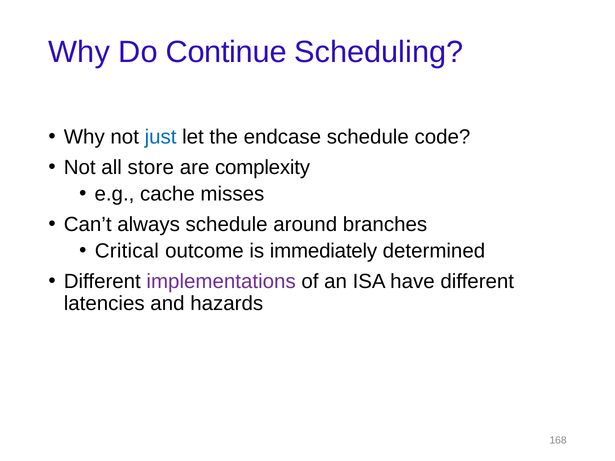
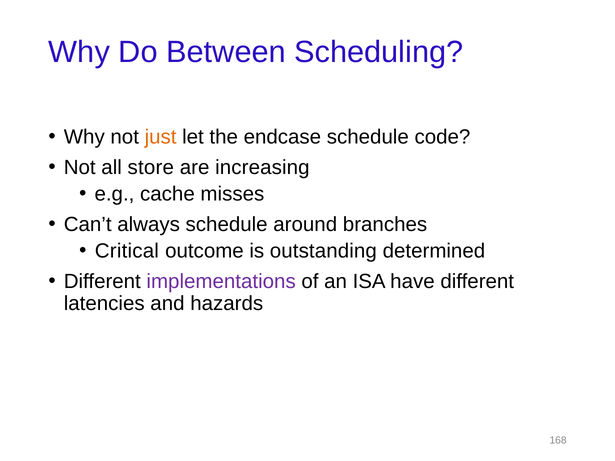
Continue: Continue -> Between
just colour: blue -> orange
complexity: complexity -> increasing
immediately: immediately -> outstanding
